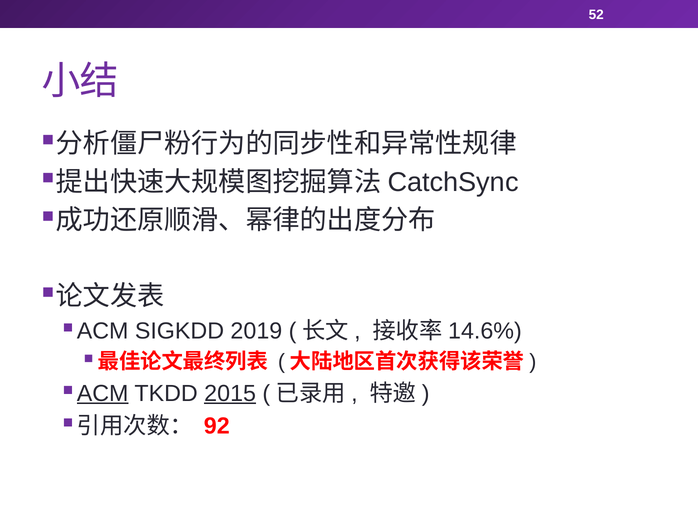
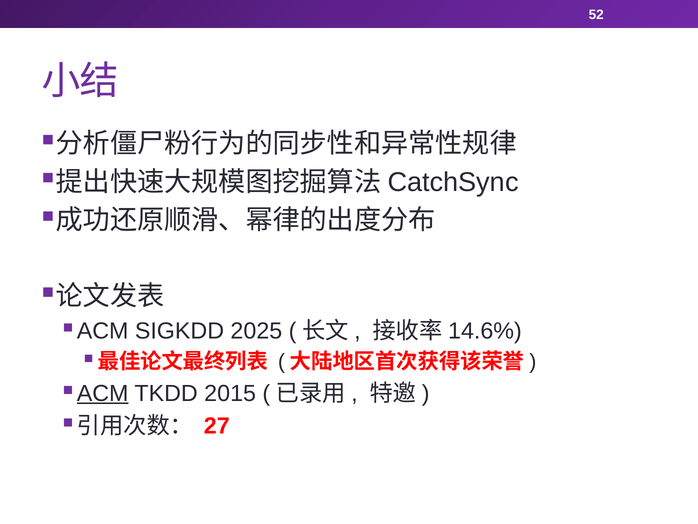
2019: 2019 -> 2025
2015 underline: present -> none
92: 92 -> 27
